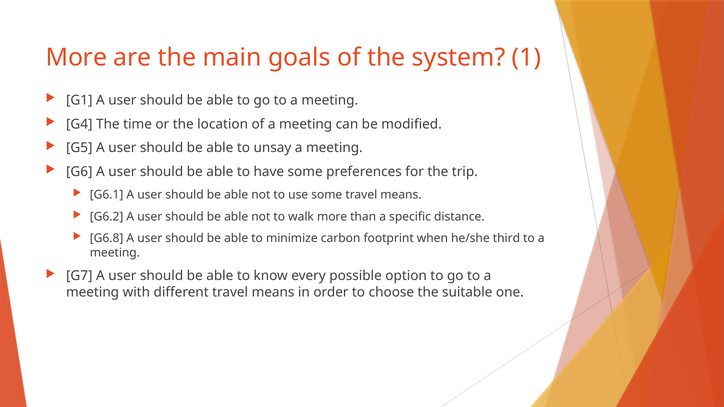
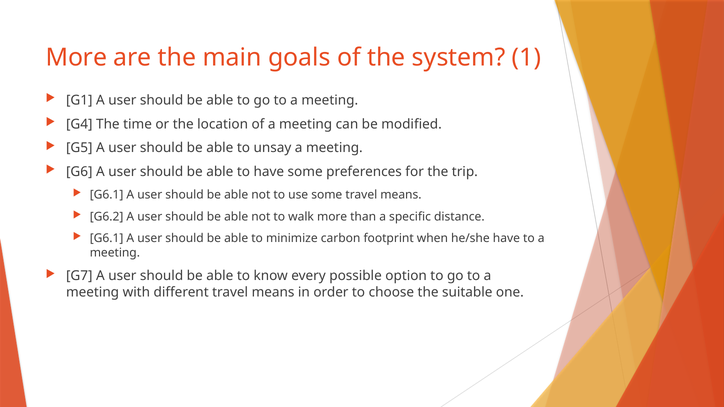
G6.8 at (107, 239): G6.8 -> G6.1
he/she third: third -> have
